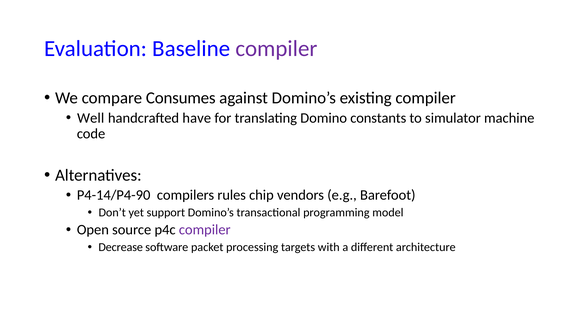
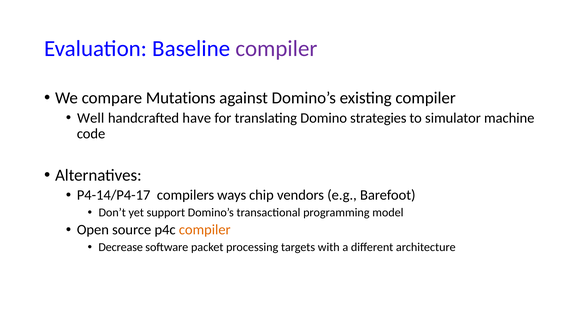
Consumes: Consumes -> Mutations
constants: constants -> strategies
P4-14/P4-90: P4-14/P4-90 -> P4-14/P4-17
rules: rules -> ways
compiler at (205, 230) colour: purple -> orange
